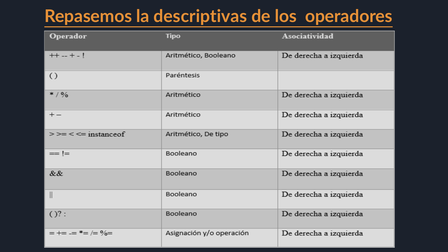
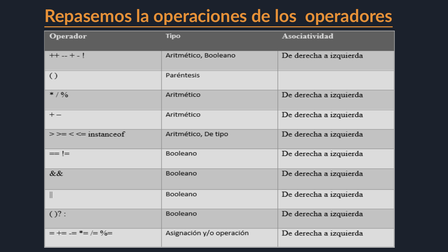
descriptivas: descriptivas -> operaciones
